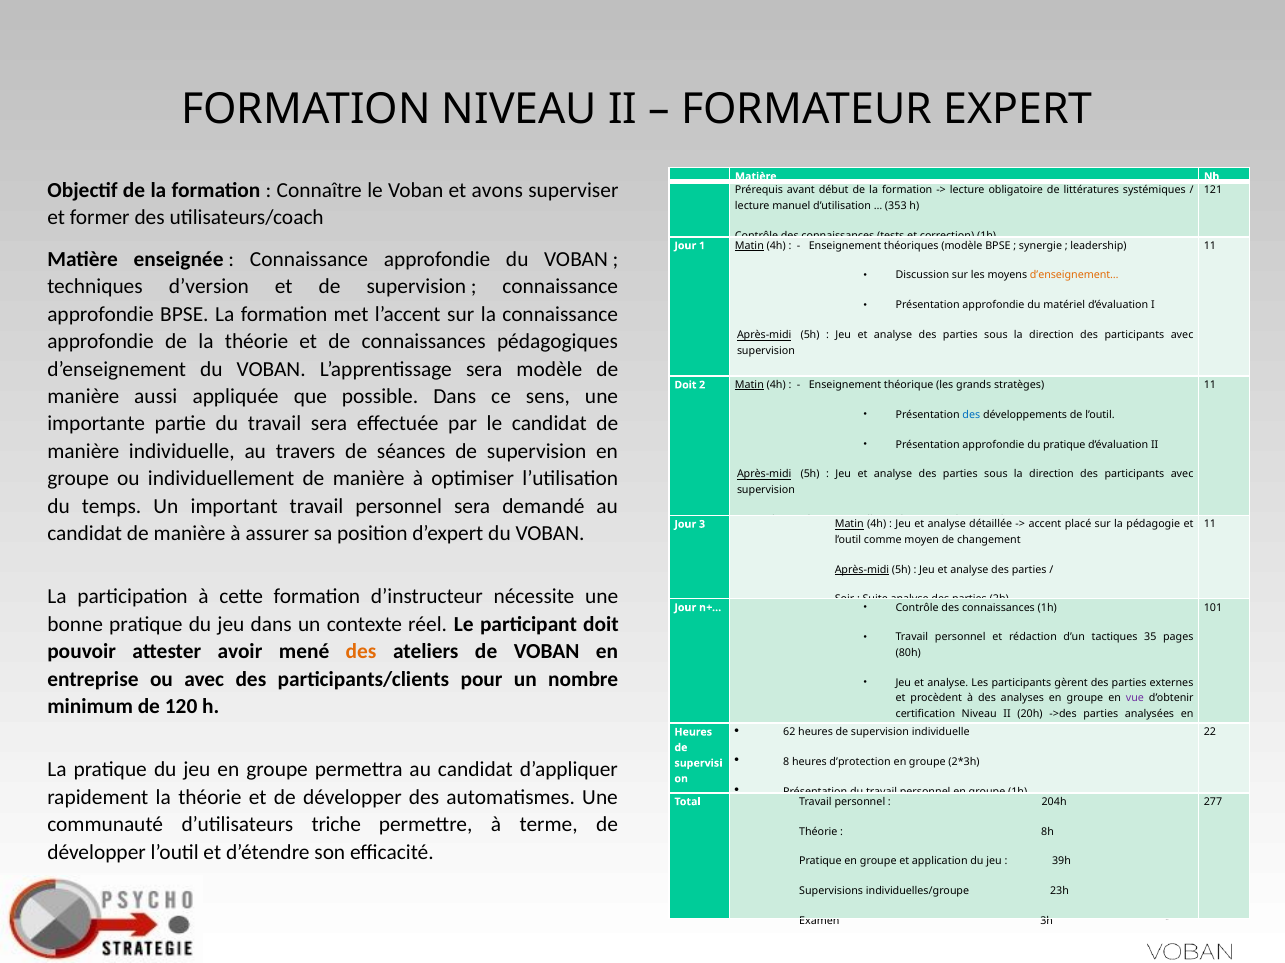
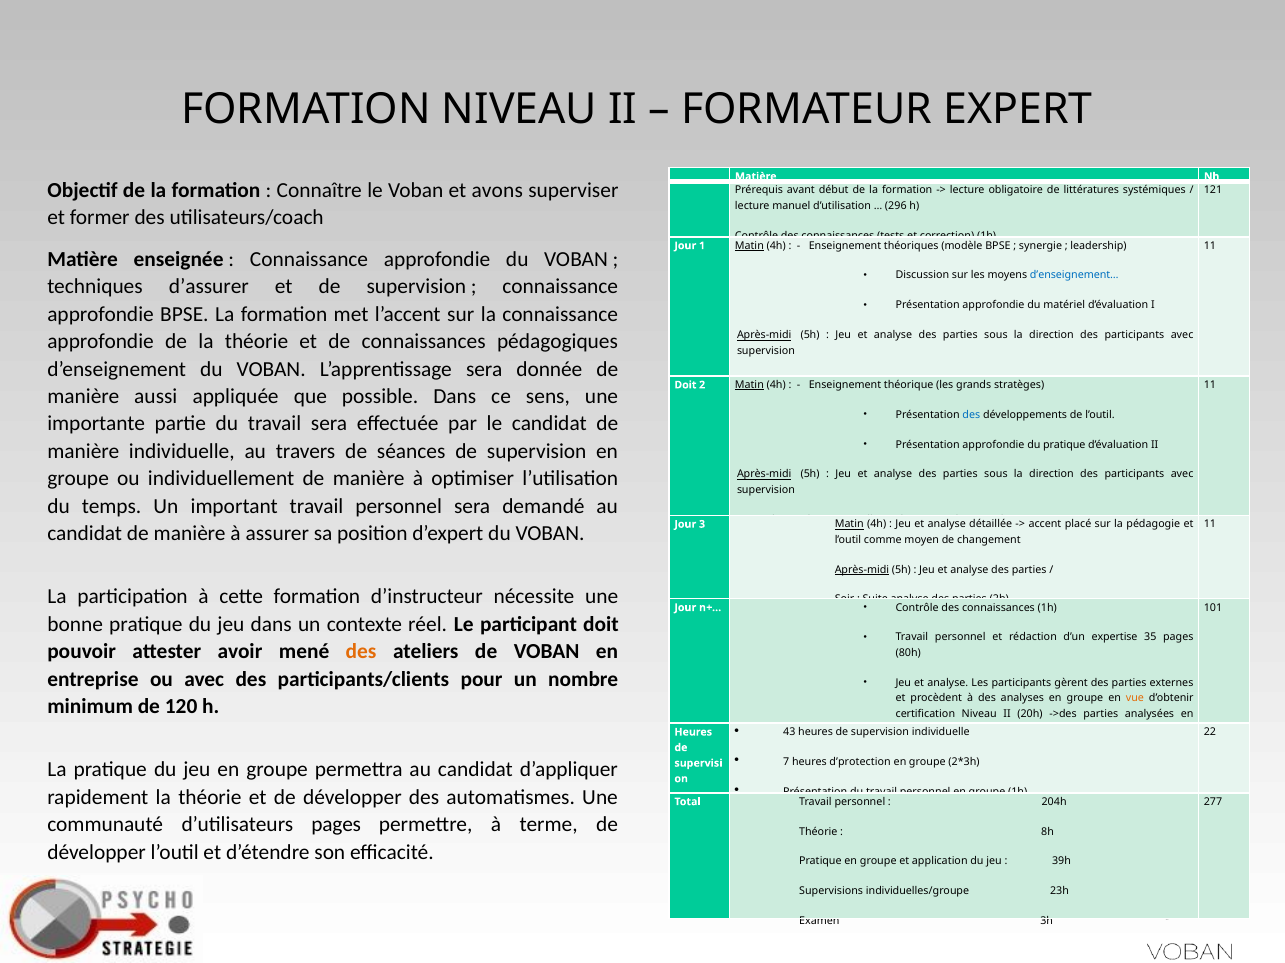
353: 353 -> 296
d’enseignement… colour: orange -> blue
d’version: d’version -> d’assurer
sera modèle: modèle -> donnée
tactiques: tactiques -> expertise
vue colour: purple -> orange
62: 62 -> 43
8: 8 -> 7
d’utilisateurs triche: triche -> pages
